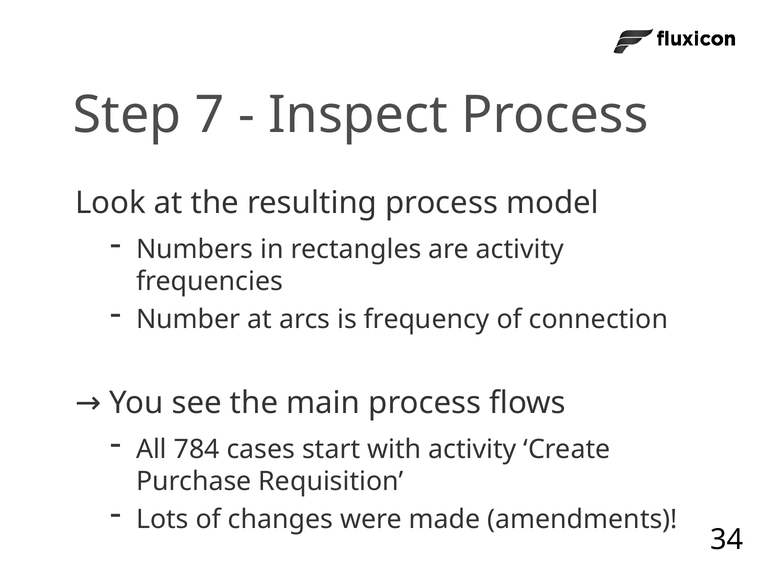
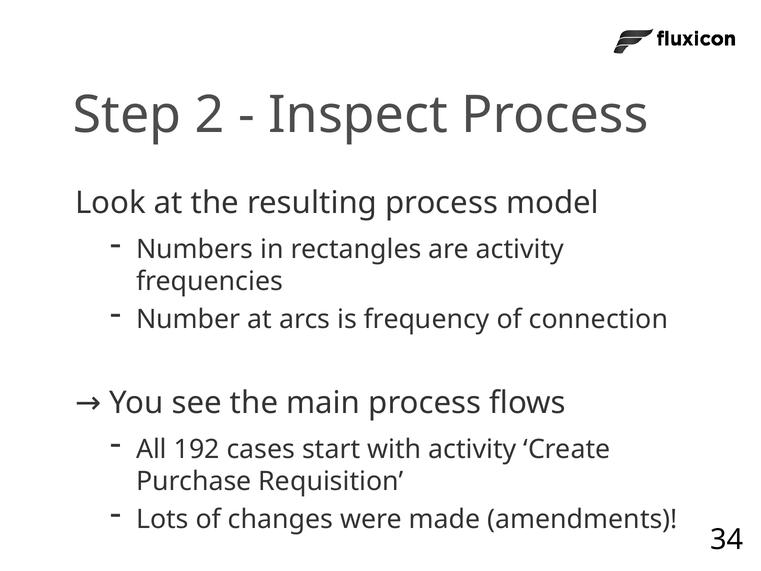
7: 7 -> 2
784: 784 -> 192
